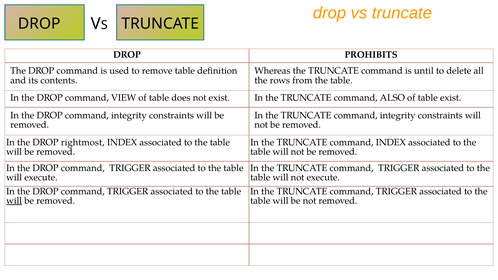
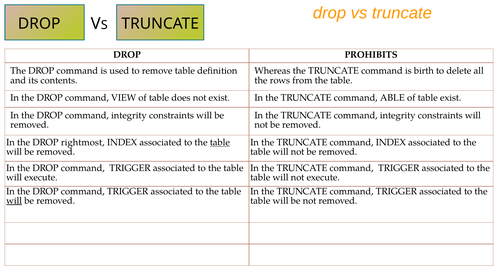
until: until -> birth
ALSO: ALSO -> ABLE
table at (220, 143) underline: none -> present
